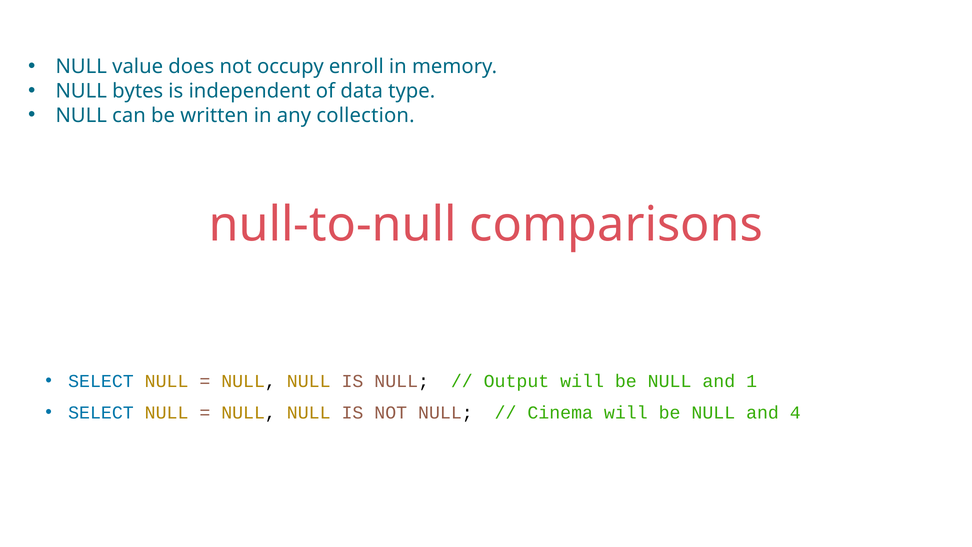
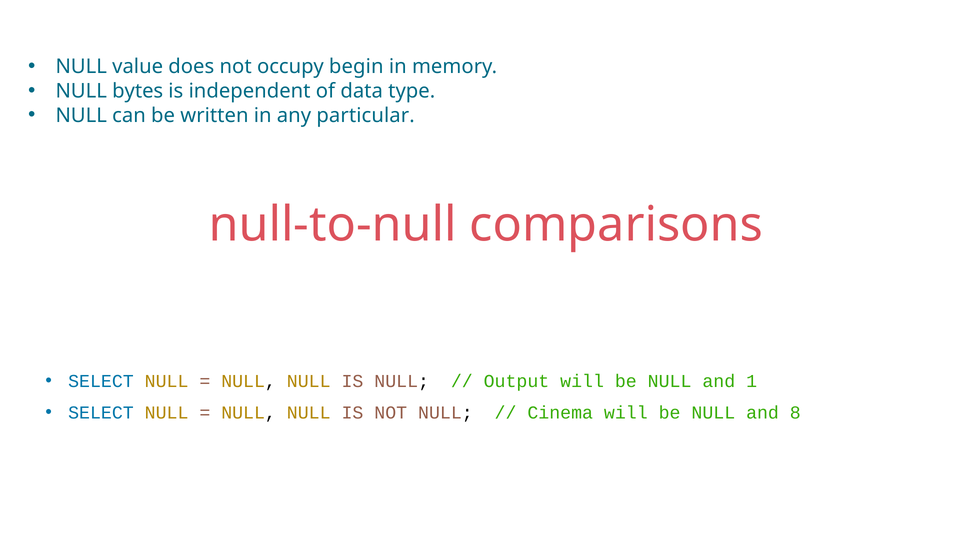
enroll: enroll -> begin
collection: collection -> particular
4: 4 -> 8
